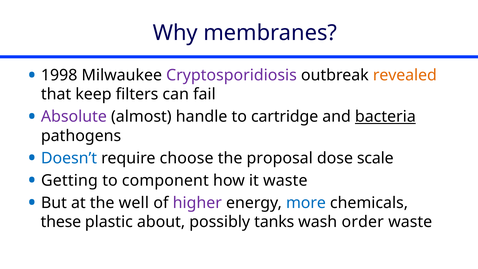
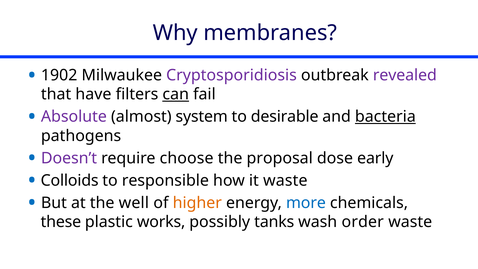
1998: 1998 -> 1902
revealed colour: orange -> purple
keep: keep -> have
can underline: none -> present
handle: handle -> system
cartridge: cartridge -> desirable
Doesn’t colour: blue -> purple
scale: scale -> early
Getting: Getting -> Colloids
component: component -> responsible
higher colour: purple -> orange
about: about -> works
